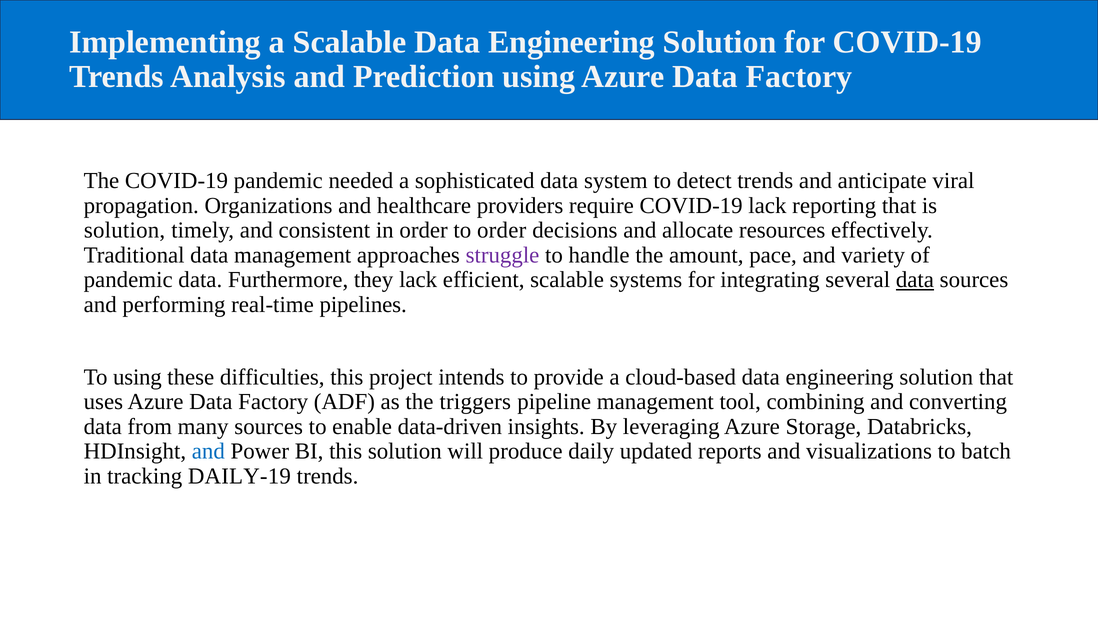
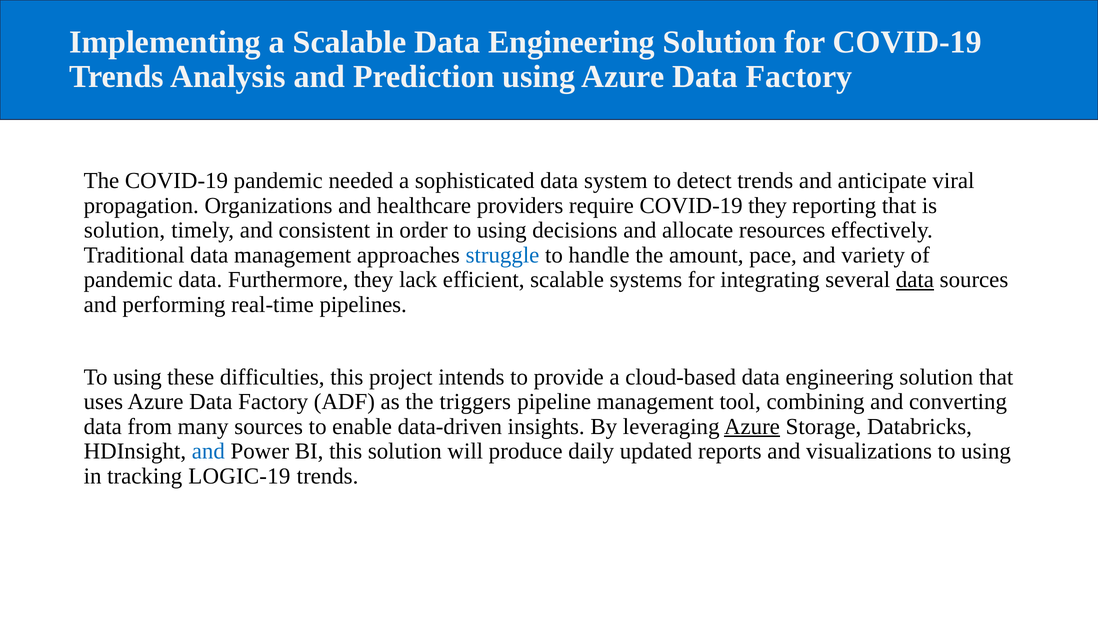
COVID-19 lack: lack -> they
order to order: order -> using
struggle colour: purple -> blue
Azure at (752, 426) underline: none -> present
visualizations to batch: batch -> using
DAILY-19: DAILY-19 -> LOGIC-19
